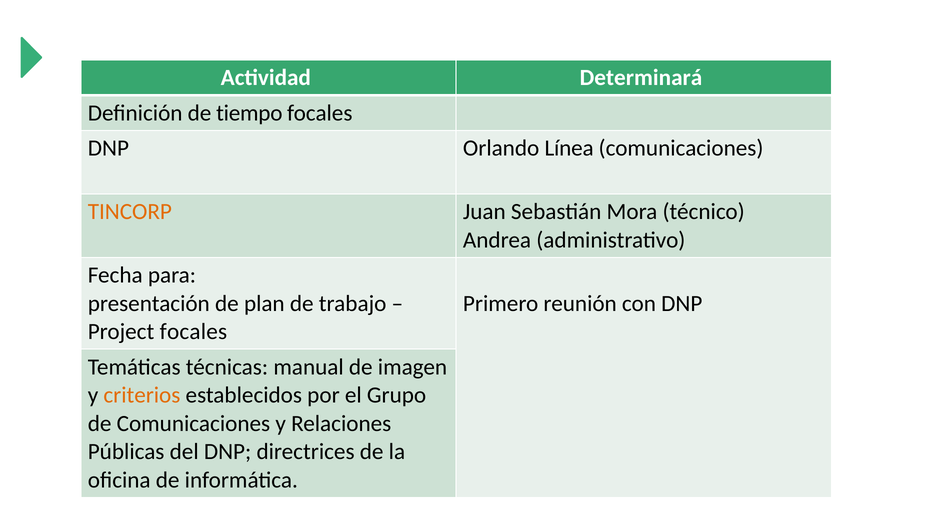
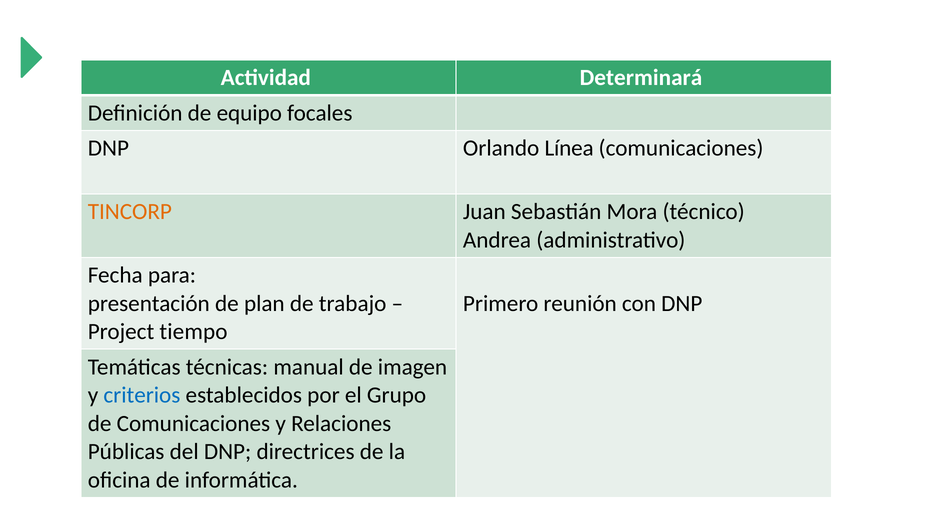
tiempo: tiempo -> equipo
Project focales: focales -> tiempo
criterios colour: orange -> blue
